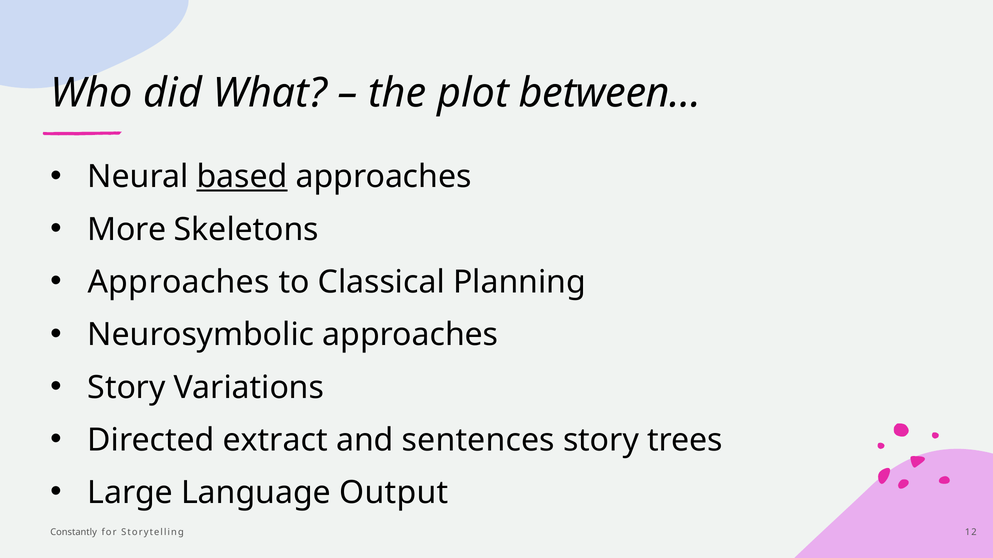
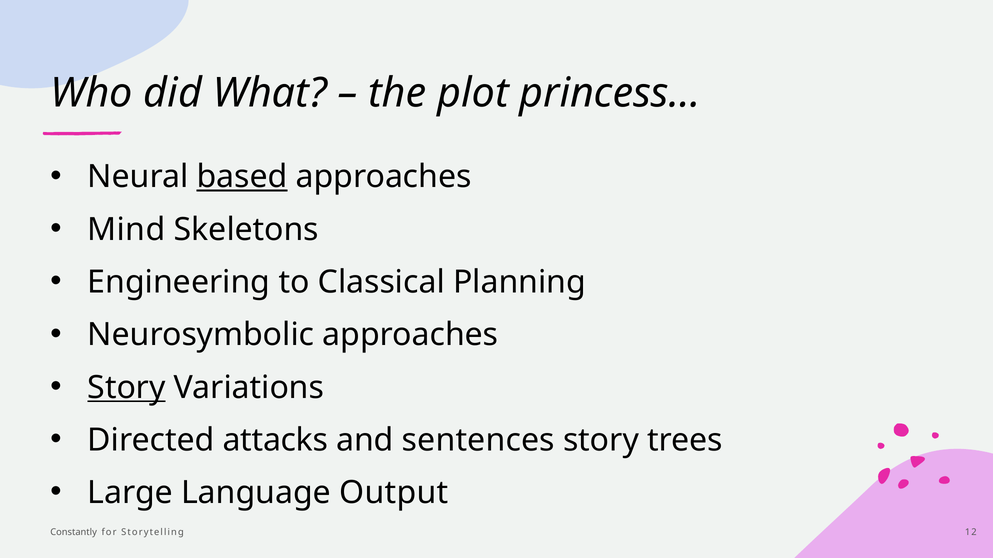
between…: between… -> princess…
More: More -> Mind
Approaches at (179, 282): Approaches -> Engineering
Story at (127, 388) underline: none -> present
extract: extract -> attacks
